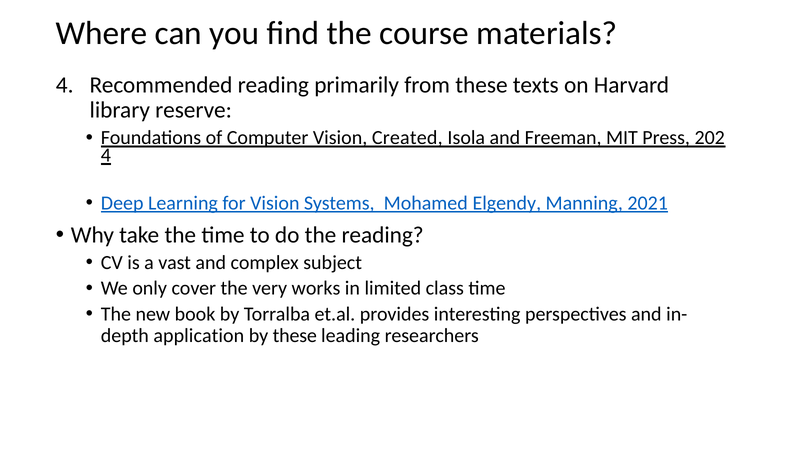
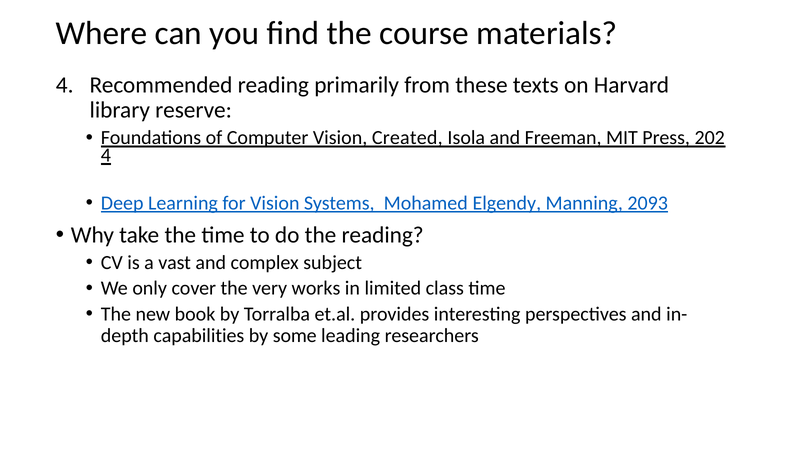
2021: 2021 -> 2093
application: application -> capabilities
by these: these -> some
